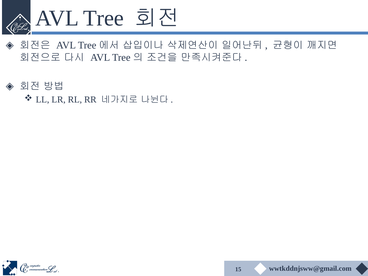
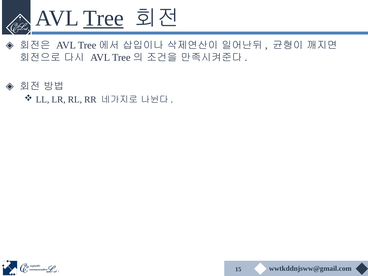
Tree underline: none -> present
